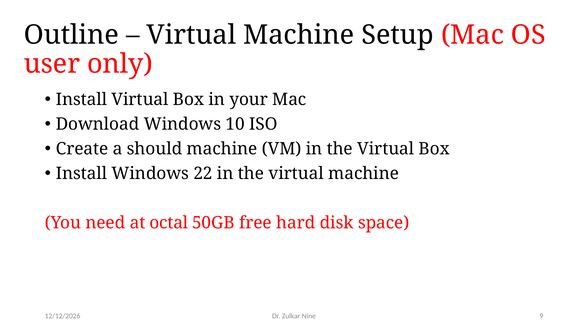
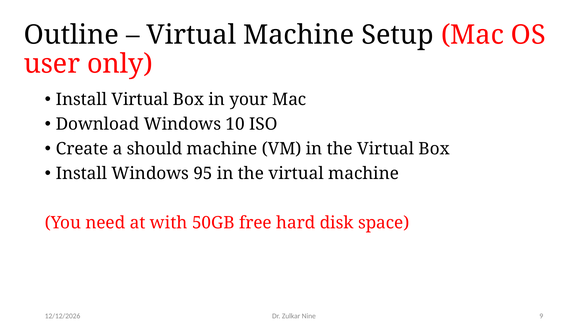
22: 22 -> 95
octal: octal -> with
